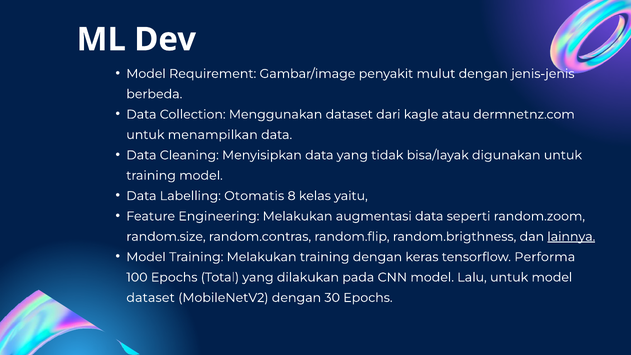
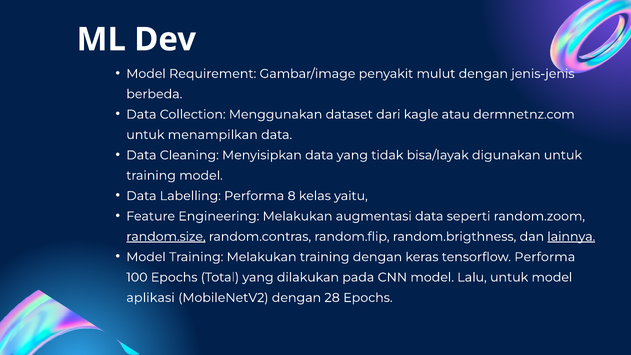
Labelling Otomatis: Otomatis -> Performa
random.size underline: none -> present
dataset at (151, 298): dataset -> aplikasi
30: 30 -> 28
